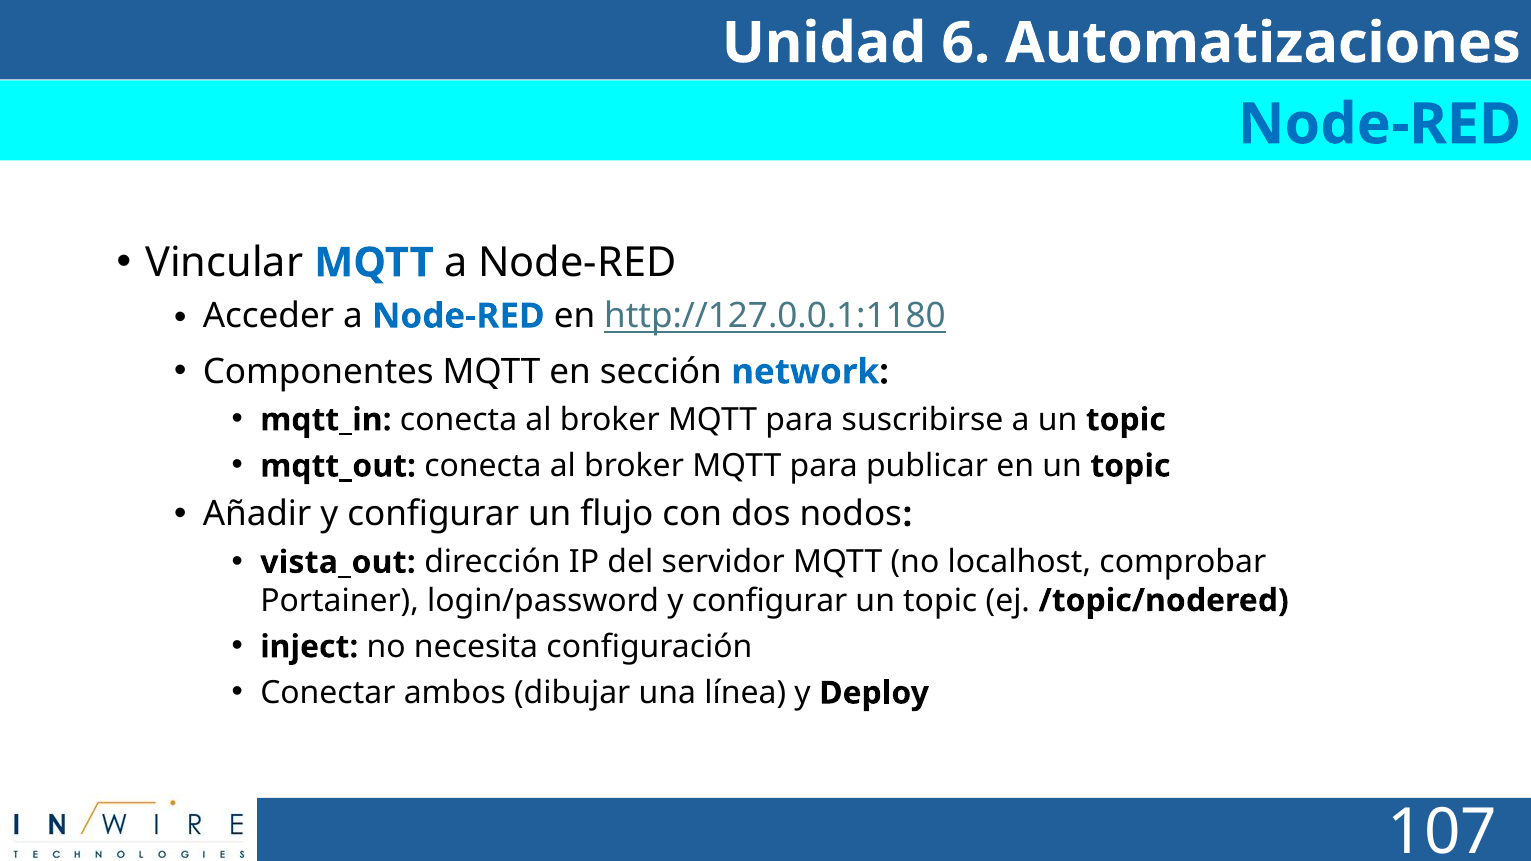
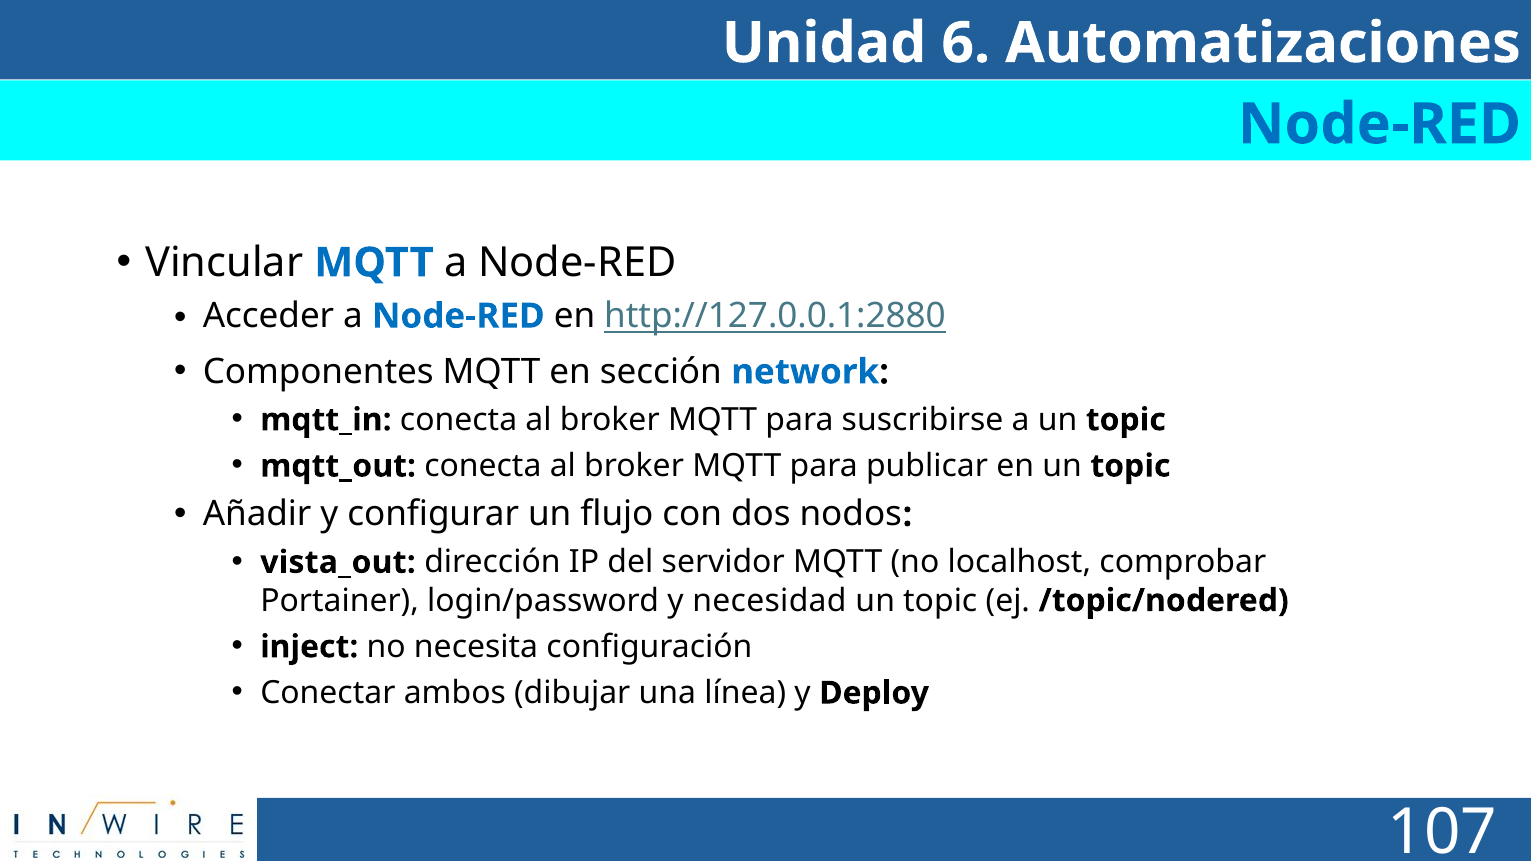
http://127.0.0.1:1180: http://127.0.0.1:1180 -> http://127.0.0.1:2880
login/password y configurar: configurar -> necesidad
